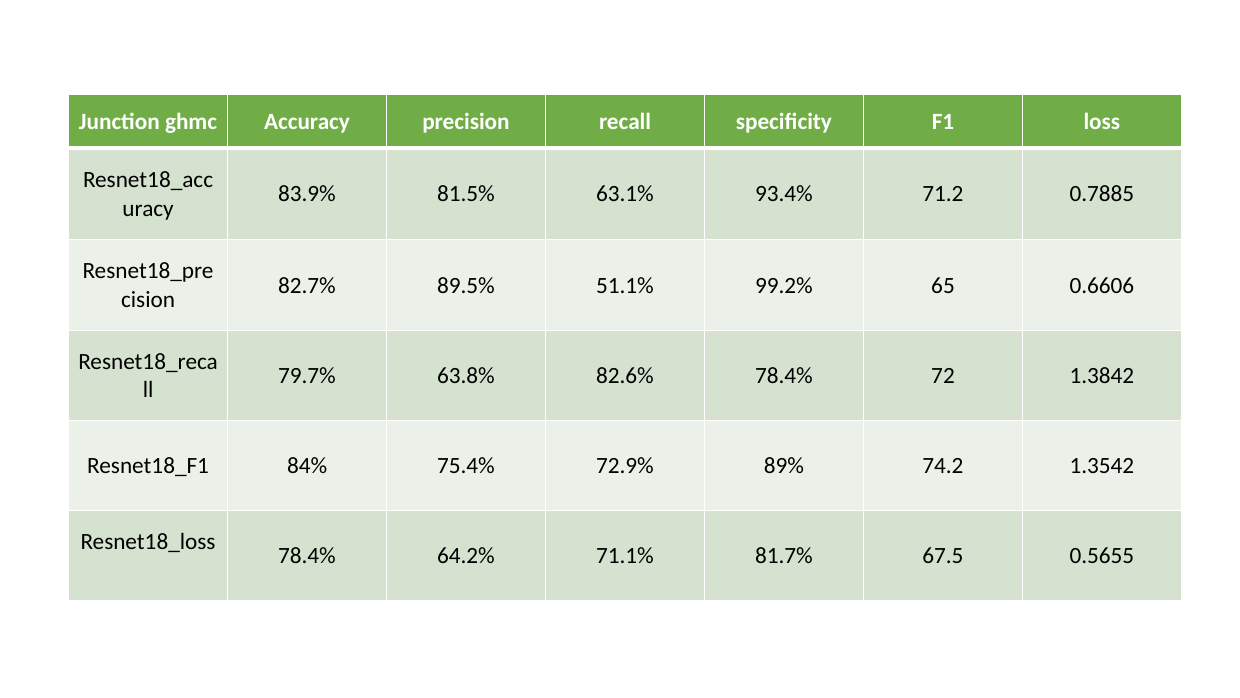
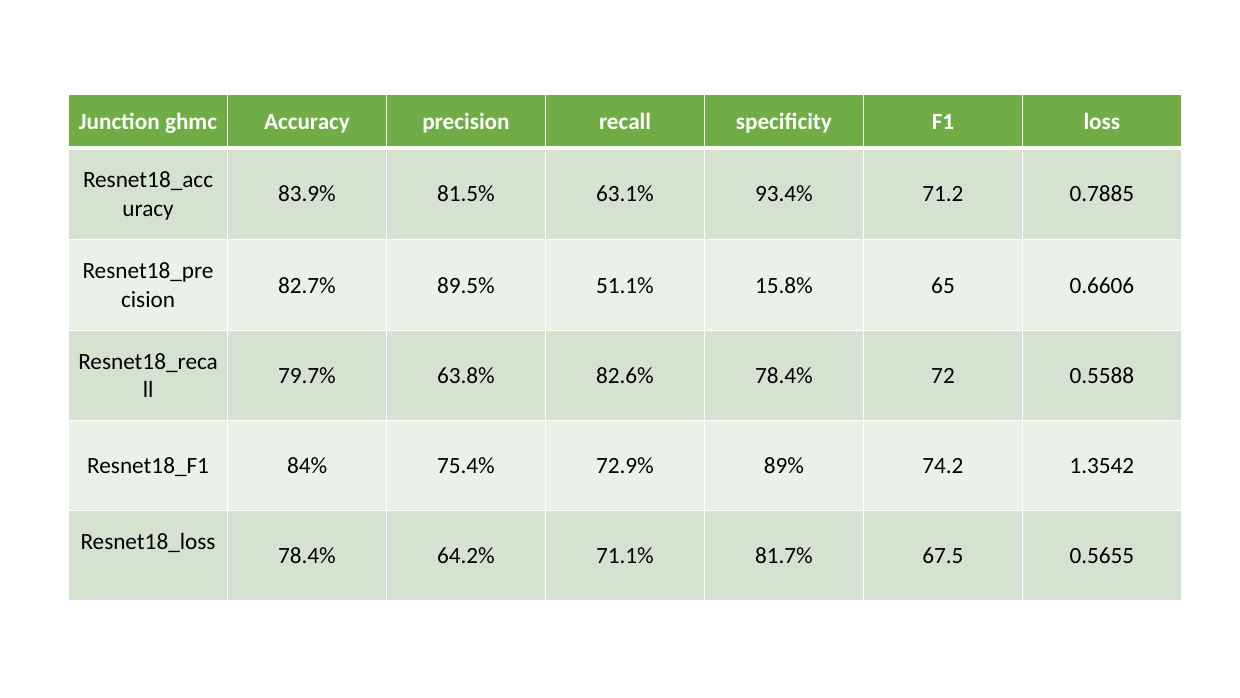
99.2%: 99.2% -> 15.8%
1.3842: 1.3842 -> 0.5588
